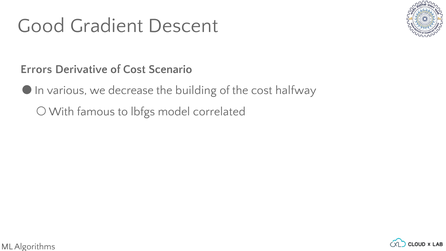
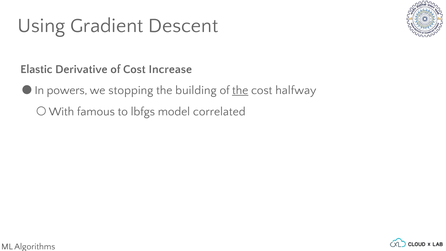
Good: Good -> Using
Errors: Errors -> Elastic
Scenario: Scenario -> Increase
various: various -> powers
decrease: decrease -> stopping
the at (240, 90) underline: none -> present
